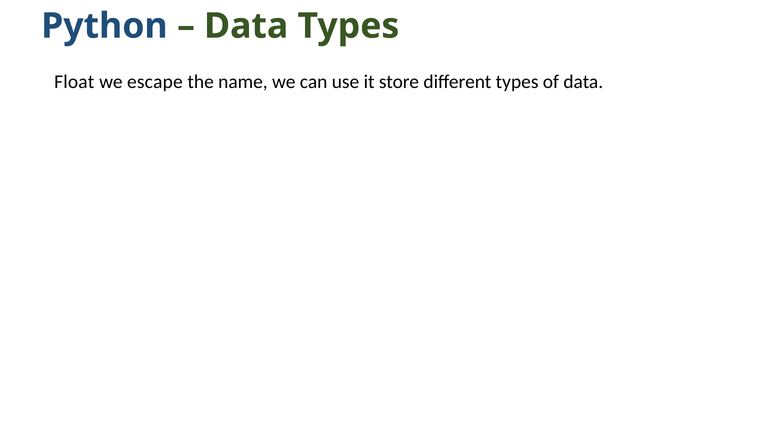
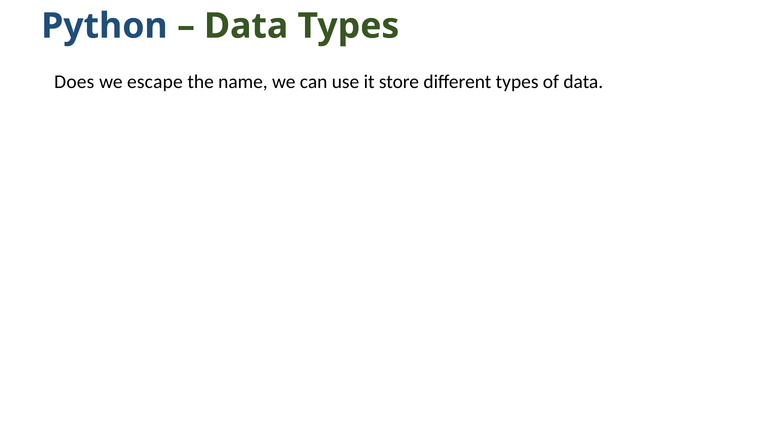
Float: Float -> Does
